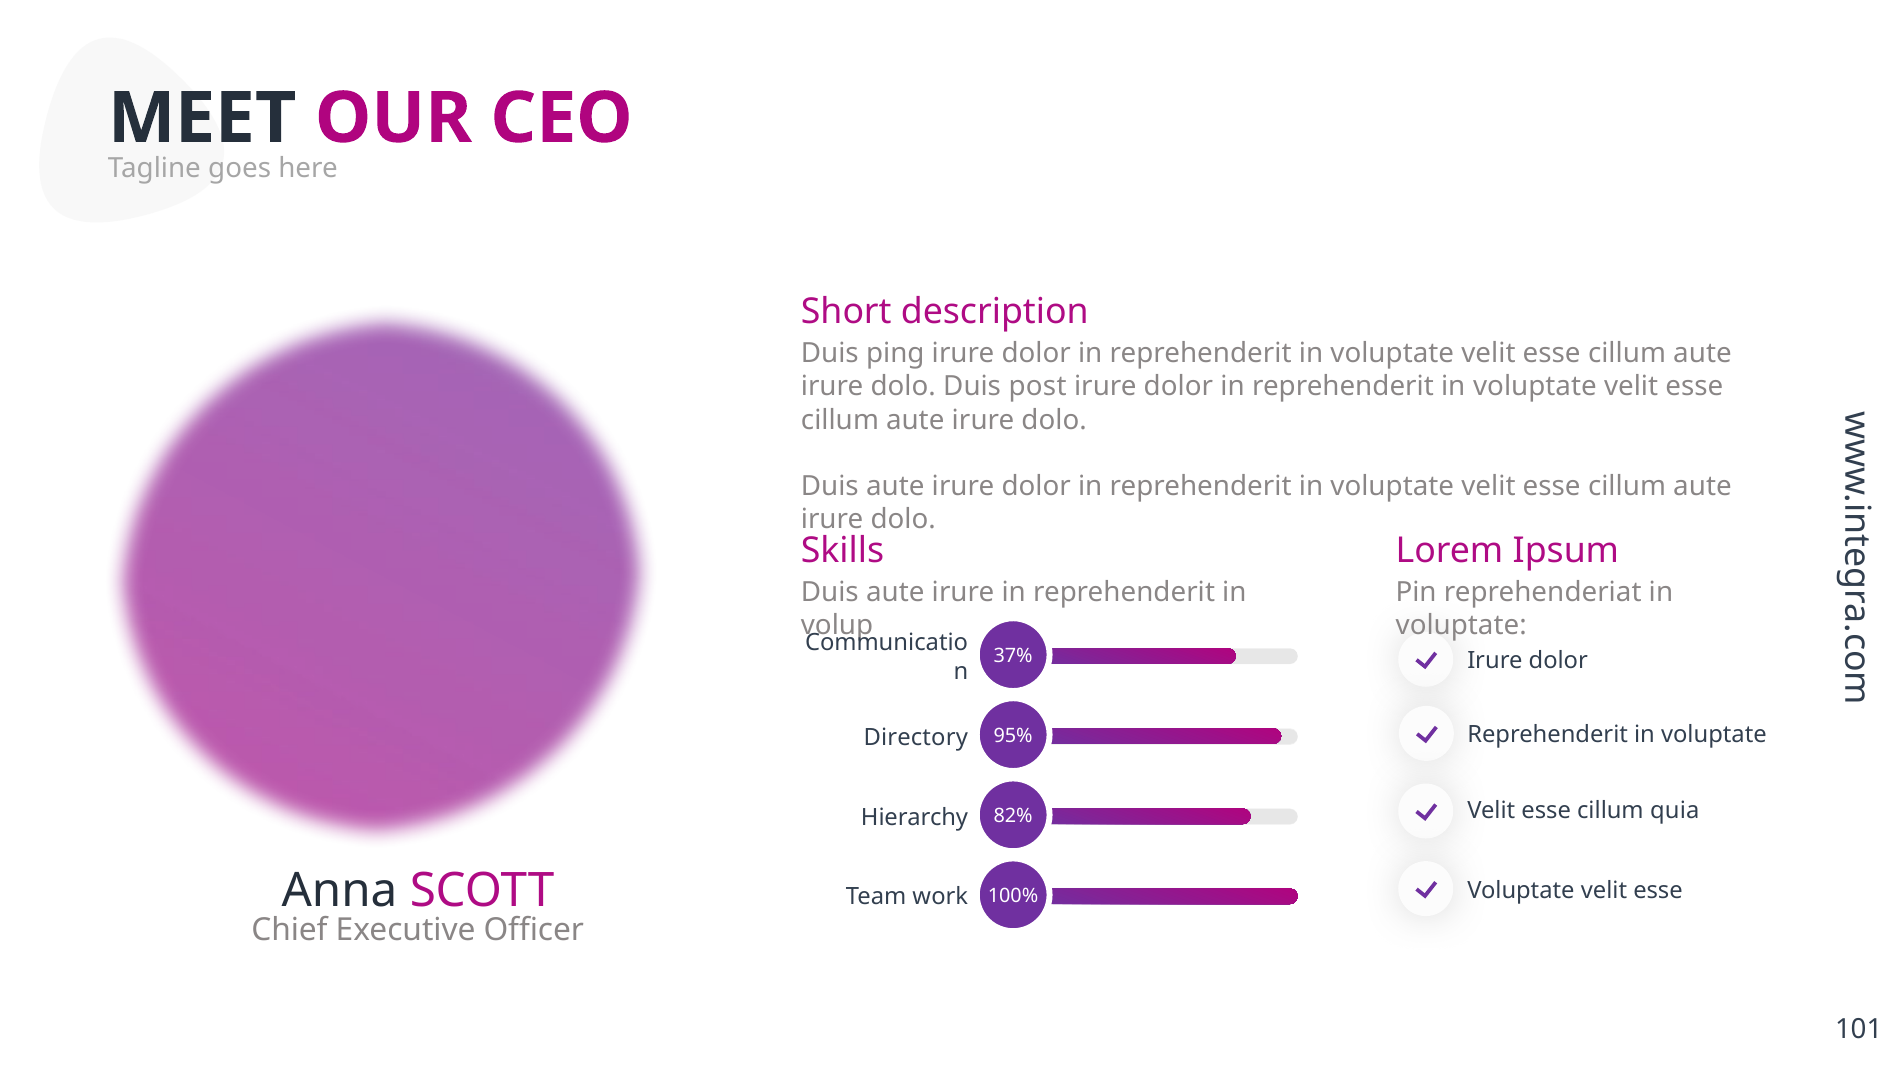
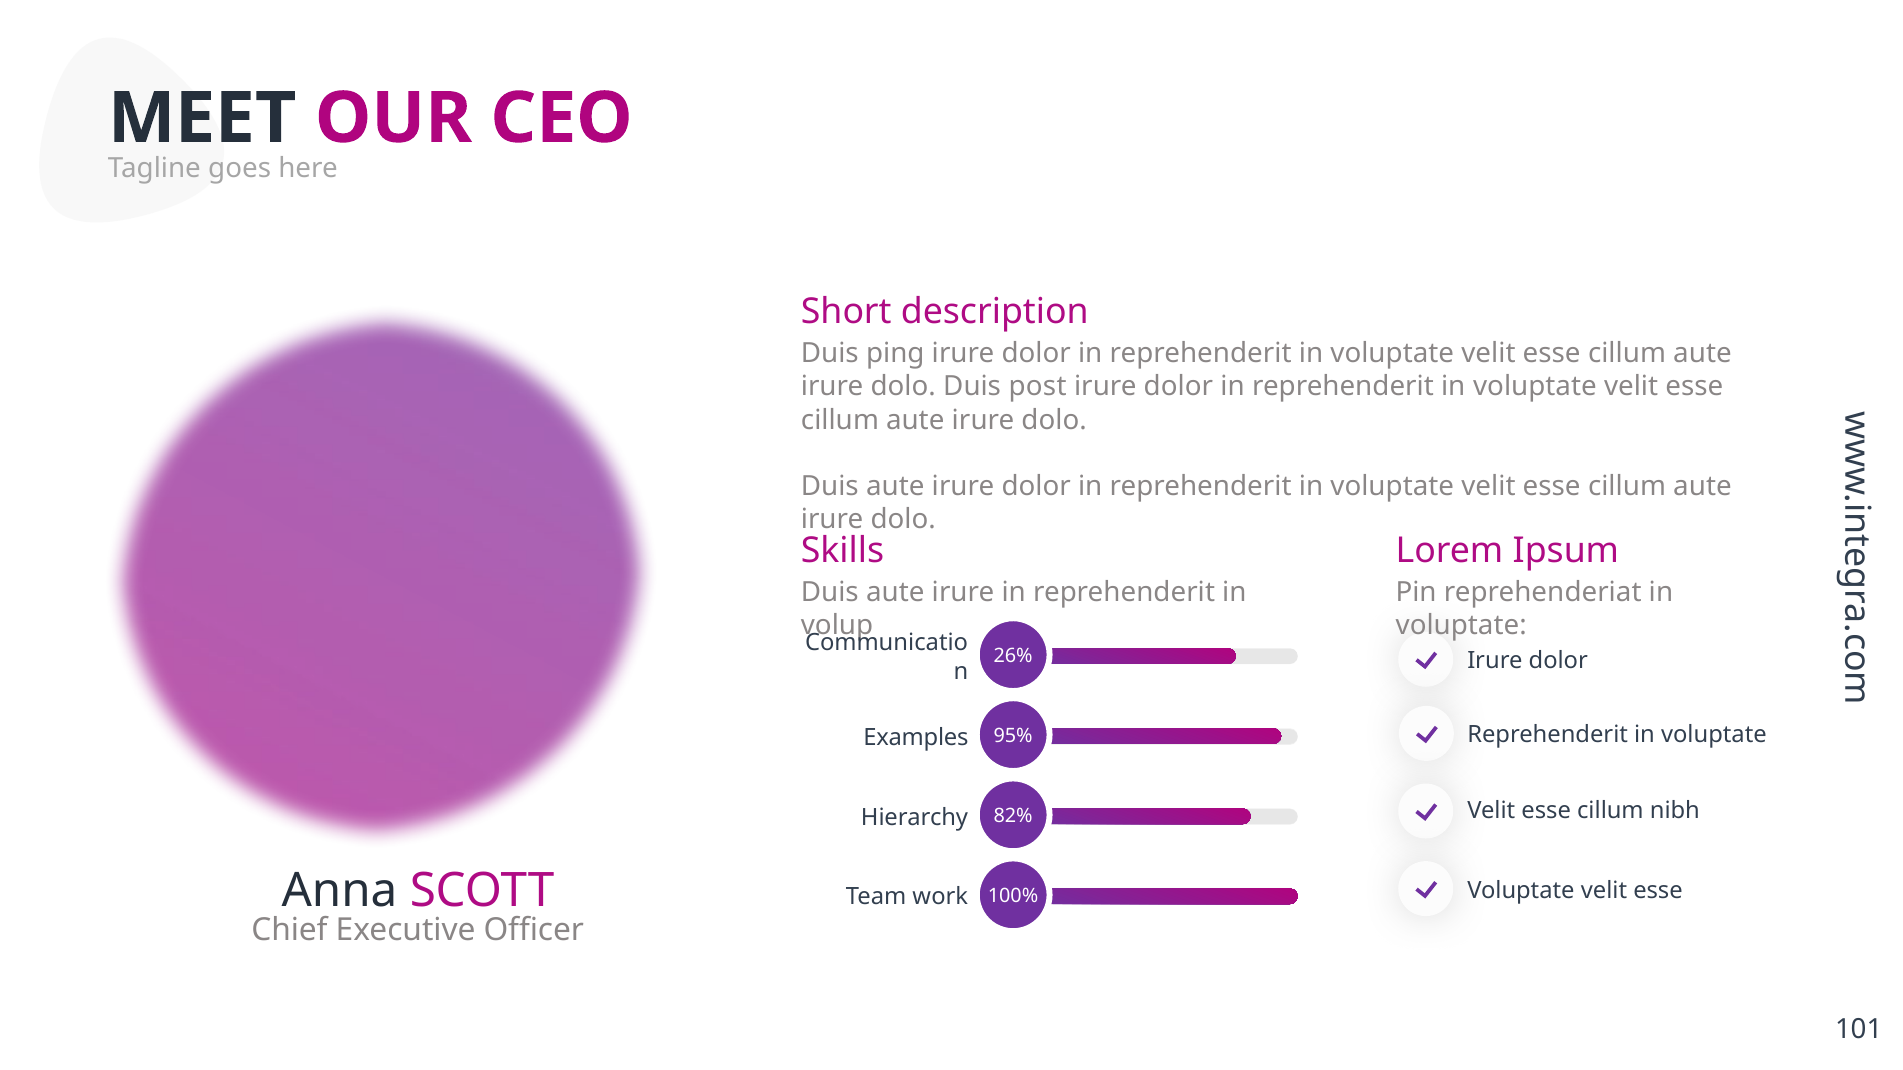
37%: 37% -> 26%
Directory: Directory -> Examples
quia: quia -> nibh
